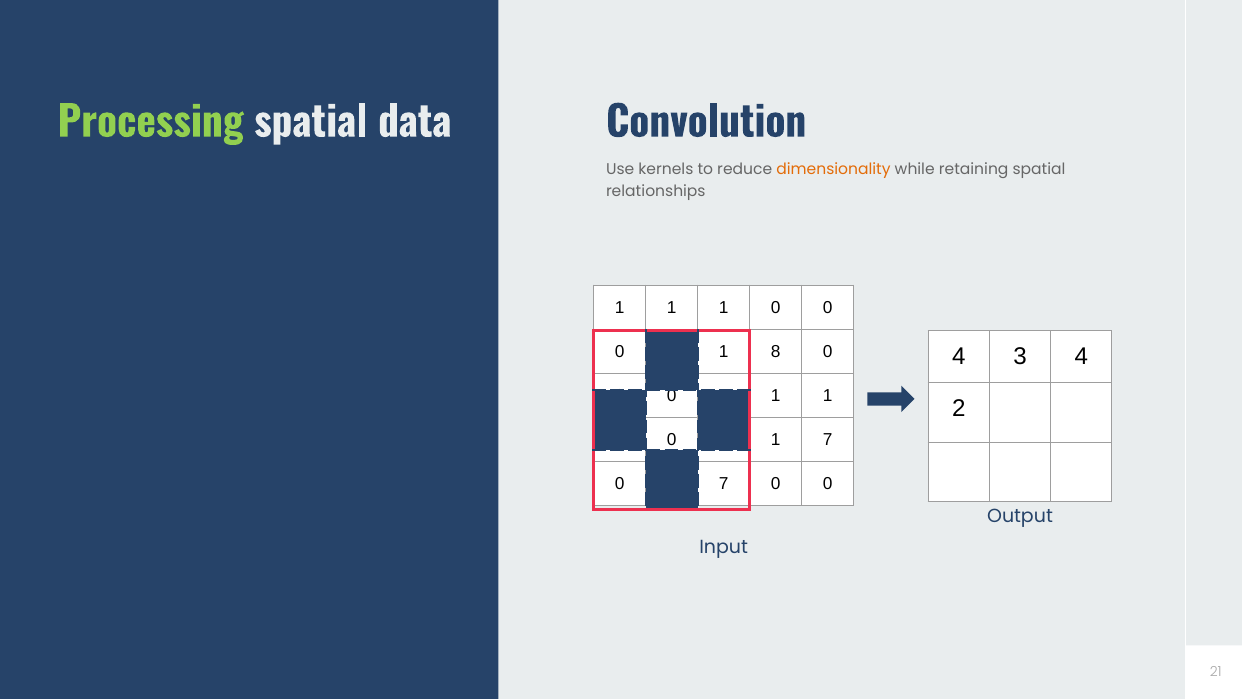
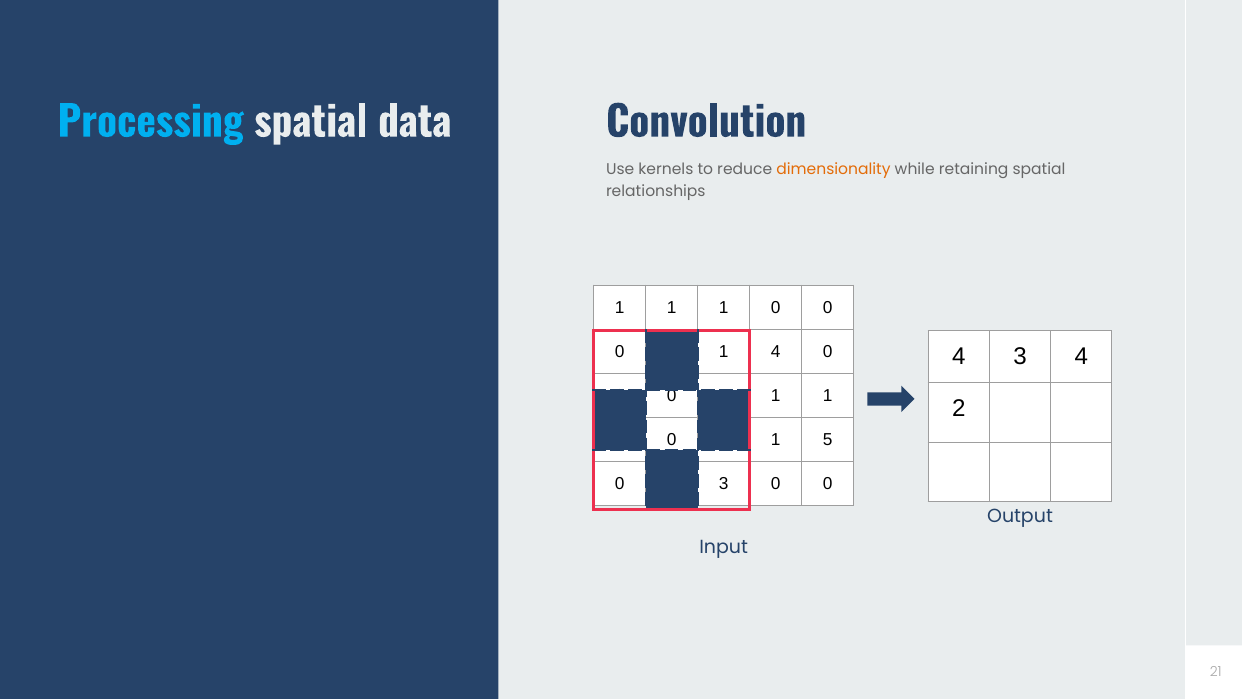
Processing colour: light green -> light blue
1 8: 8 -> 4
7 at (828, 439): 7 -> 5
7 at (724, 483): 7 -> 3
